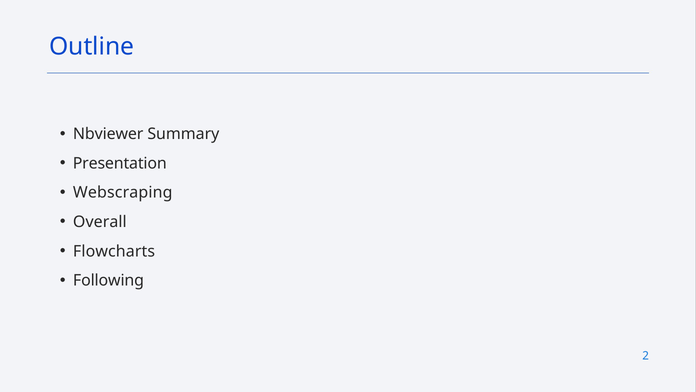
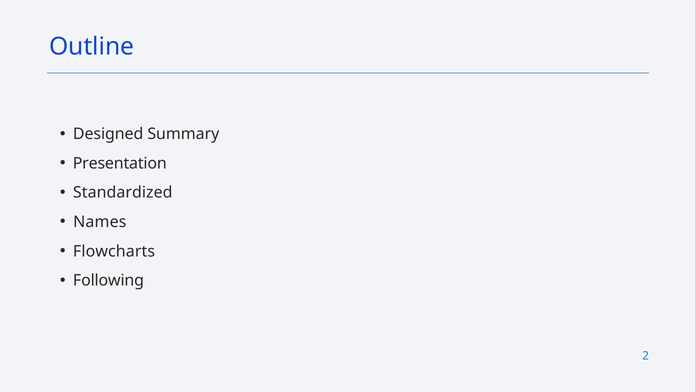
Nbviewer: Nbviewer -> Designed
Webscraping: Webscraping -> Standardized
Overall: Overall -> Names
